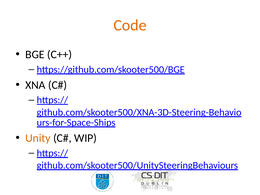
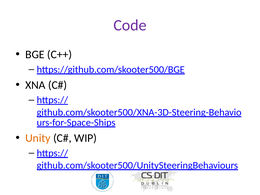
Code colour: orange -> purple
